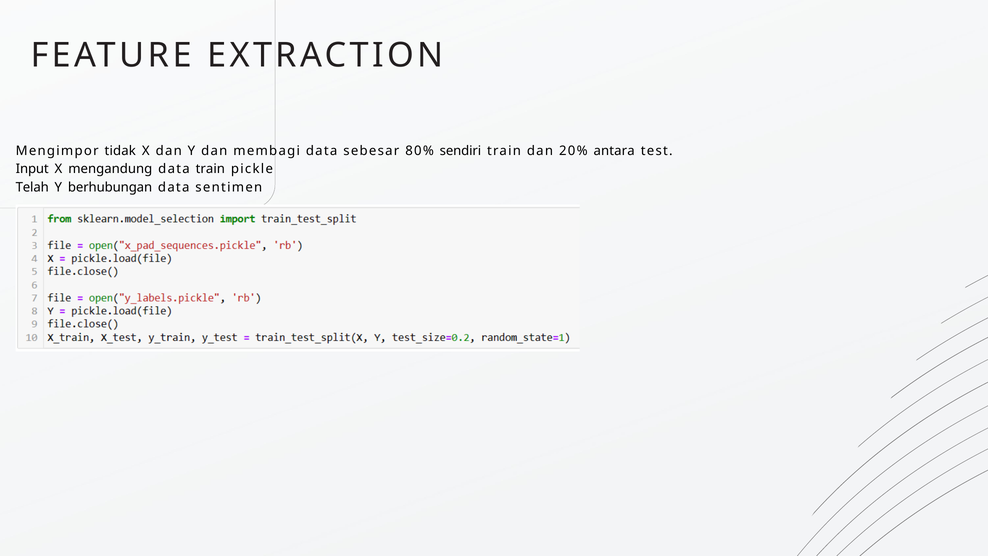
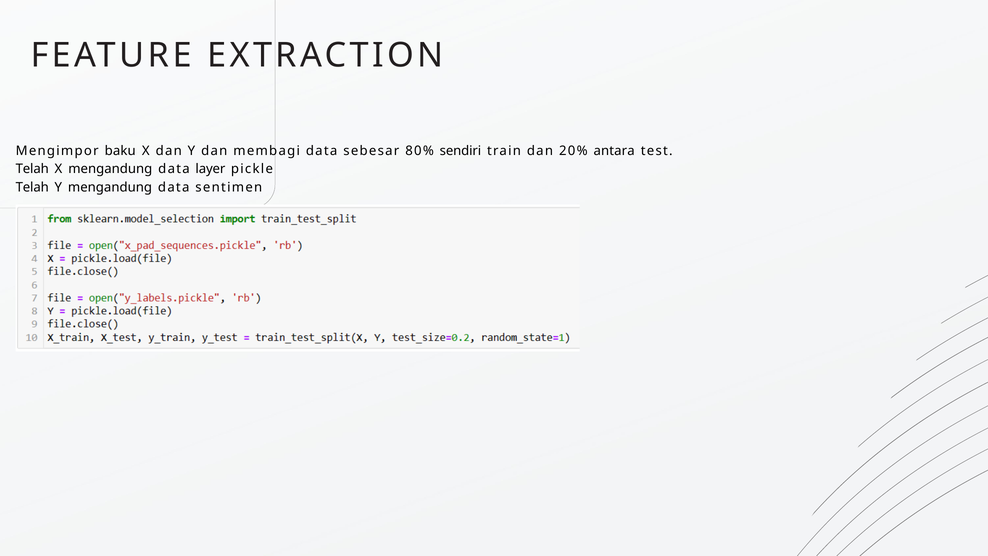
tidak: tidak -> baku
Input at (32, 169): Input -> Telah
data train: train -> layer
Y berhubungan: berhubungan -> mengandung
